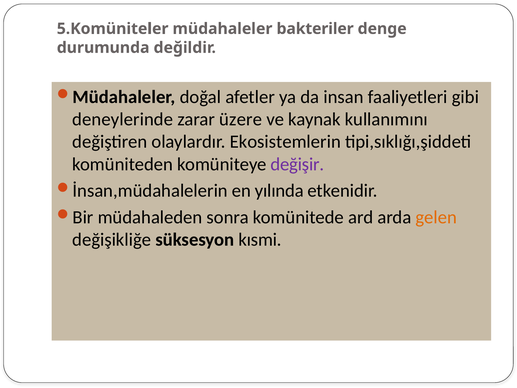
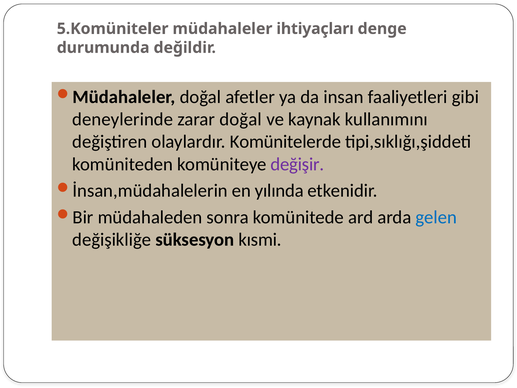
bakteriler: bakteriler -> ihtiyaçları
zarar üzere: üzere -> doğal
Ekosistemlerin: Ekosistemlerin -> Komünitelerde
gelen colour: orange -> blue
